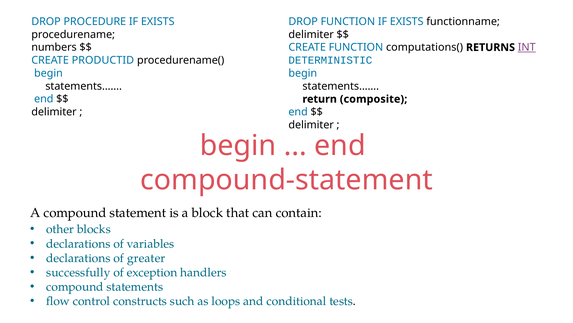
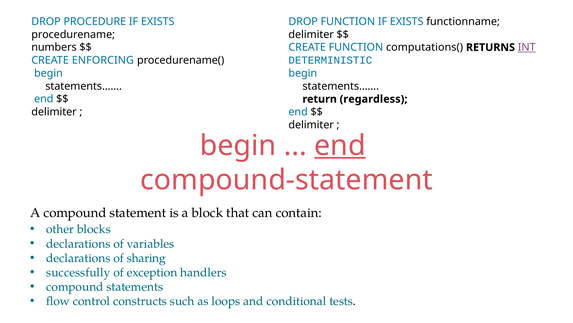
PRODUCTID: PRODUCTID -> ENFORCING
composite: composite -> regardless
end at (340, 145) underline: none -> present
greater: greater -> sharing
